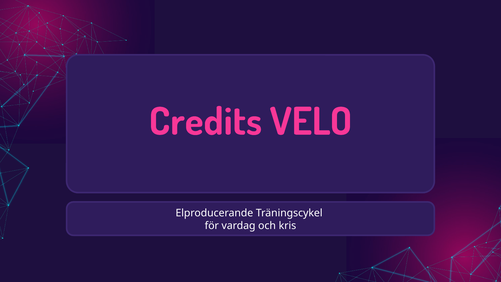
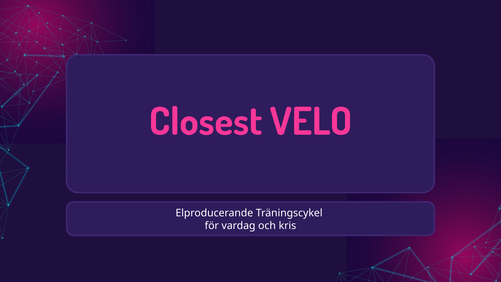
Credits: Credits -> Closest
